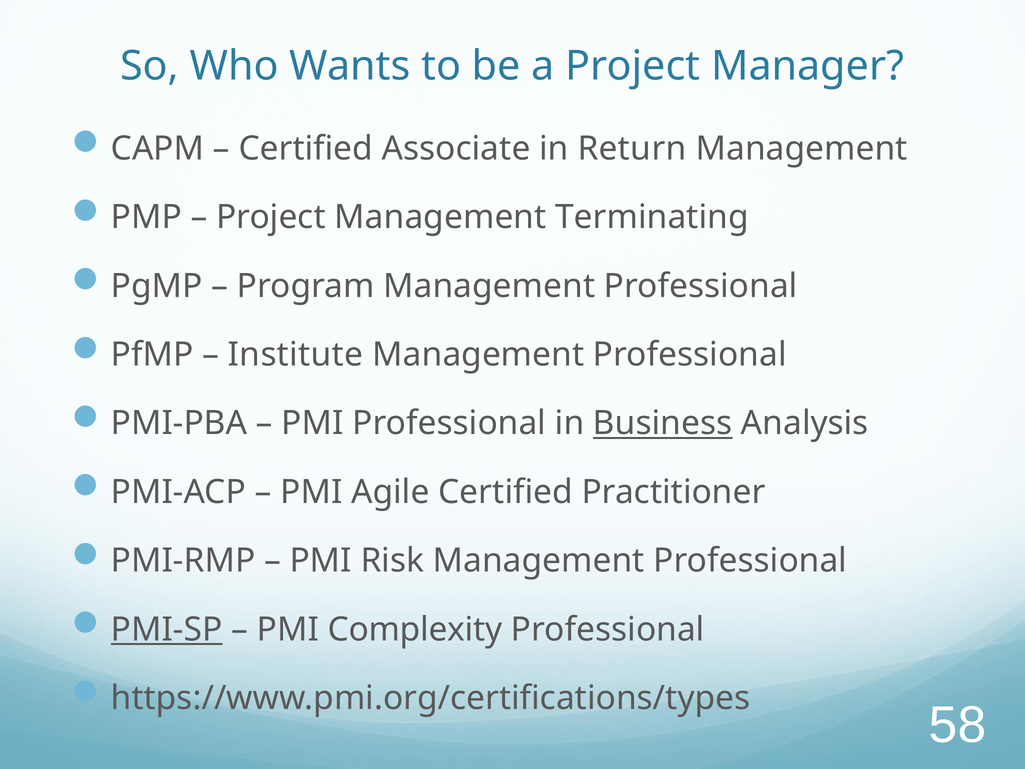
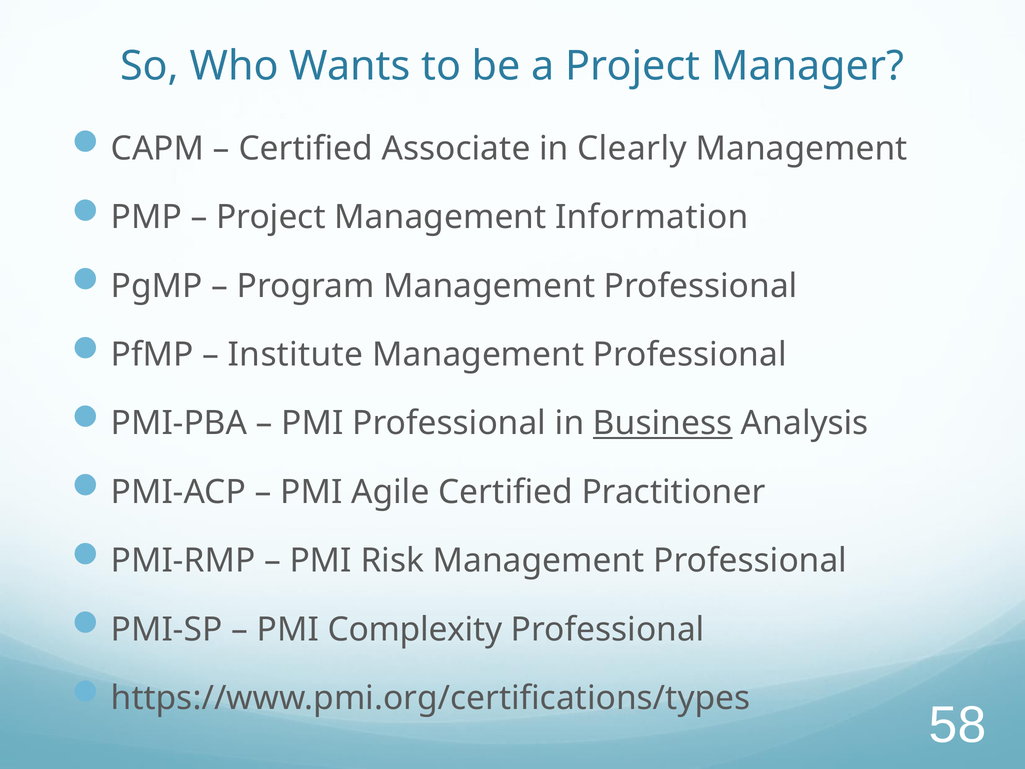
Return: Return -> Clearly
Terminating: Terminating -> Information
PMI-SP underline: present -> none
